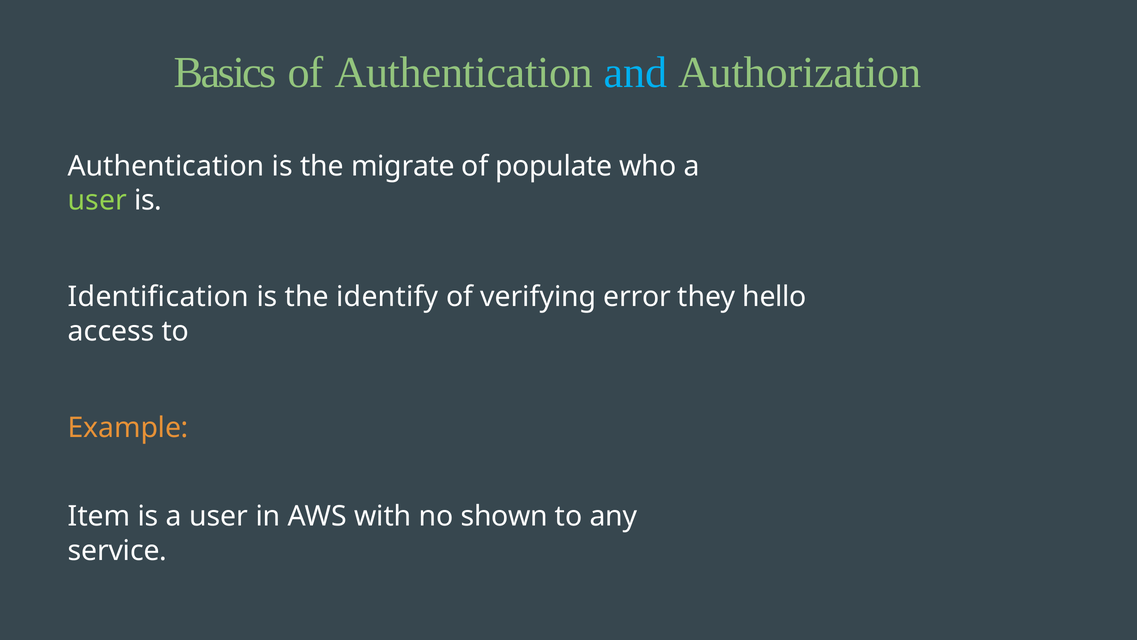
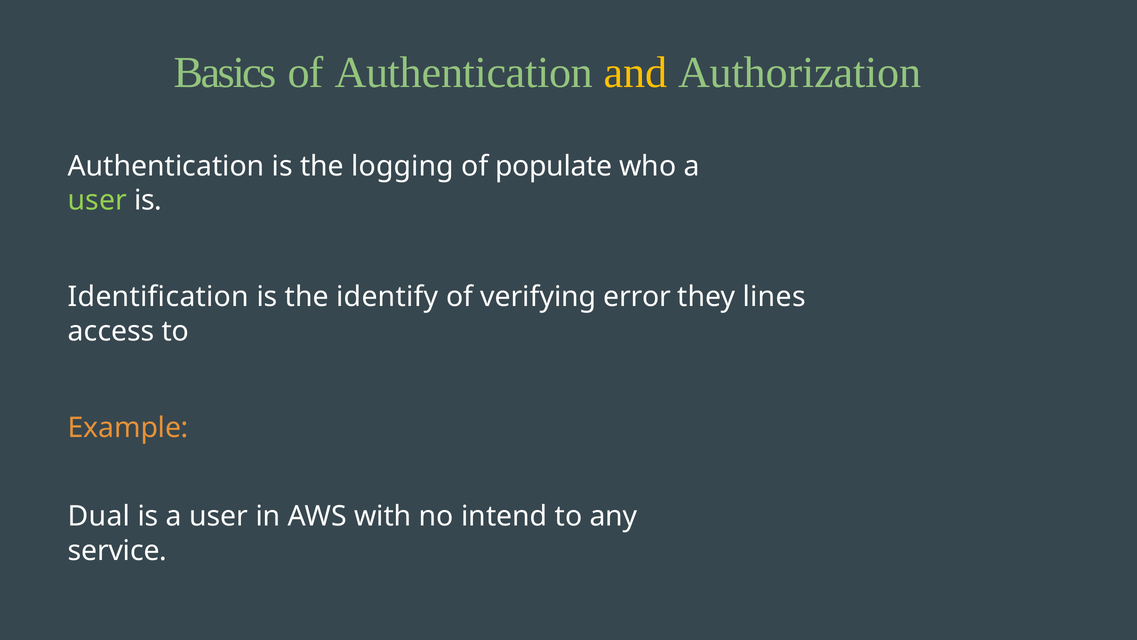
and colour: light blue -> yellow
migrate: migrate -> logging
hello: hello -> lines
Item: Item -> Dual
shown: shown -> intend
